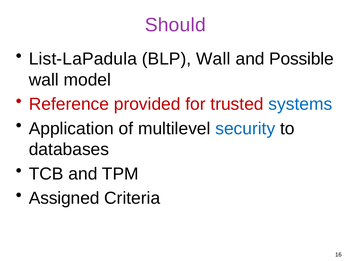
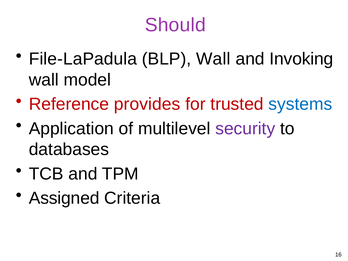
List-LaPadula: List-LaPadula -> File-LaPadula
Possible: Possible -> Invoking
provided: provided -> provides
security colour: blue -> purple
